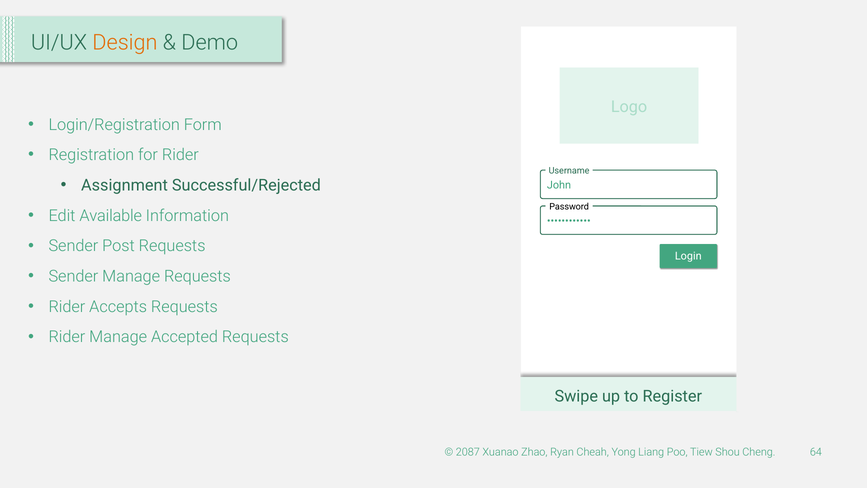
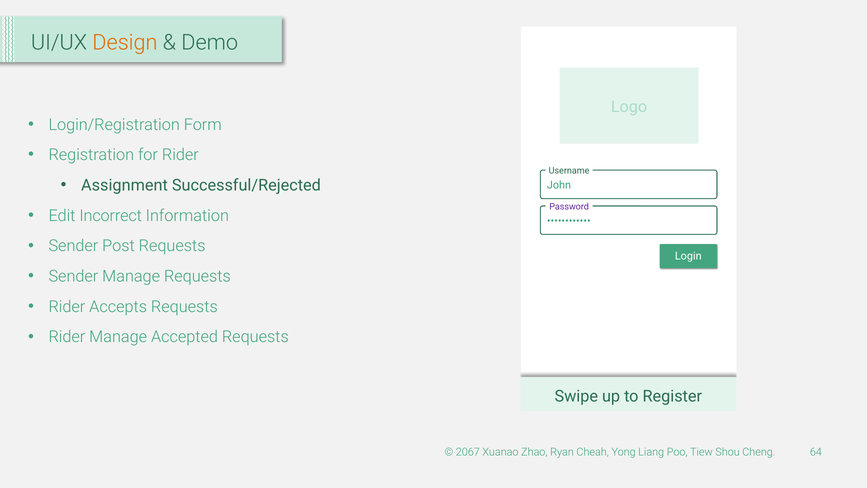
Password colour: black -> purple
Available: Available -> Incorrect
2087: 2087 -> 2067
